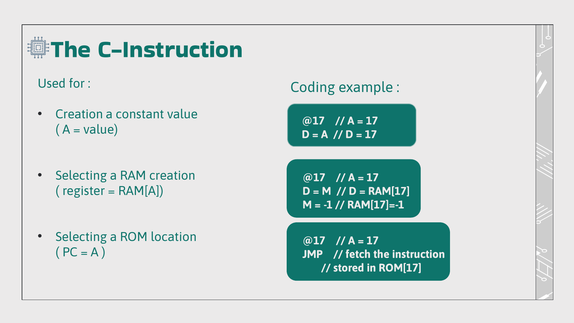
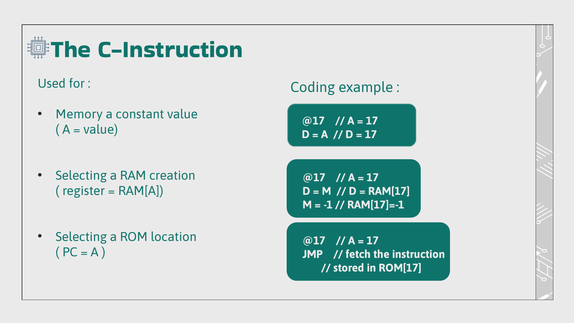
Creation at (79, 114): Creation -> Memory
